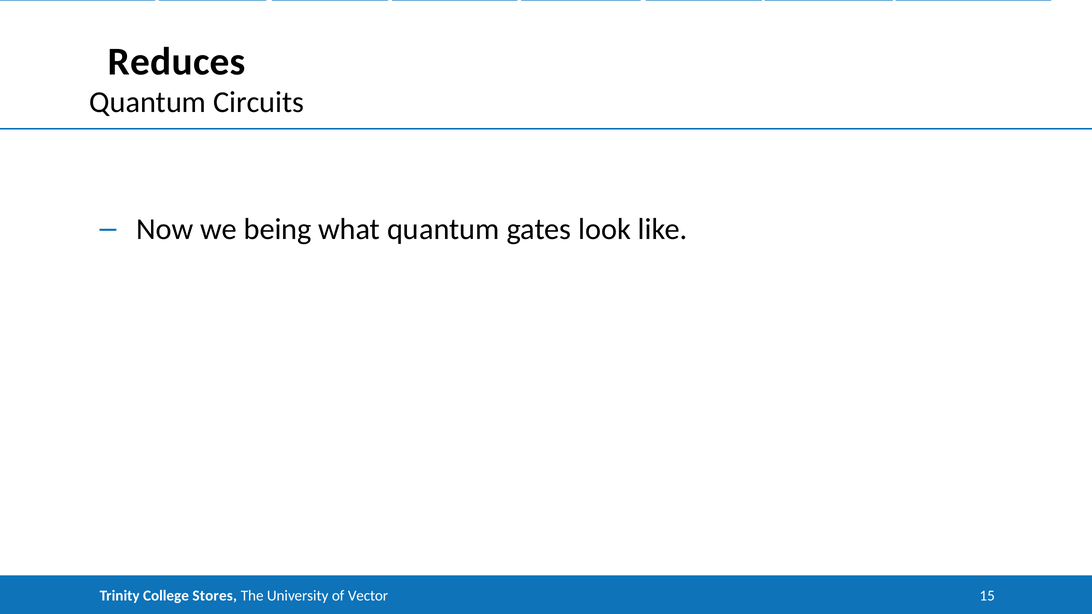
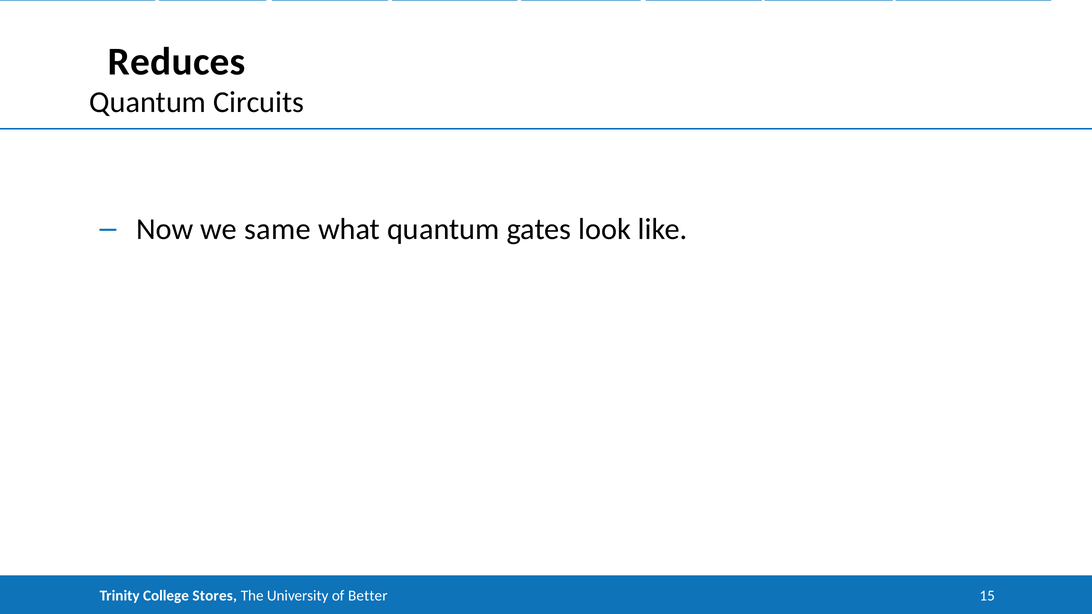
being: being -> same
Vector: Vector -> Better
